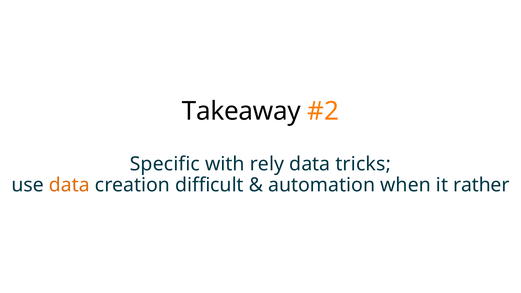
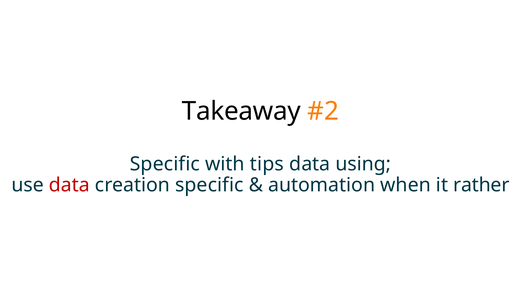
rely: rely -> tips
tricks: tricks -> using
data at (69, 185) colour: orange -> red
creation difficult: difficult -> specific
